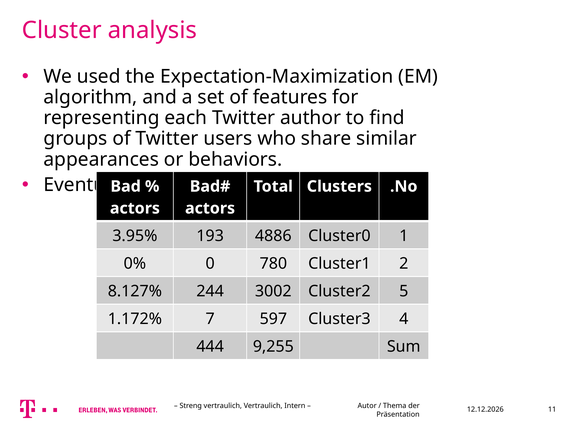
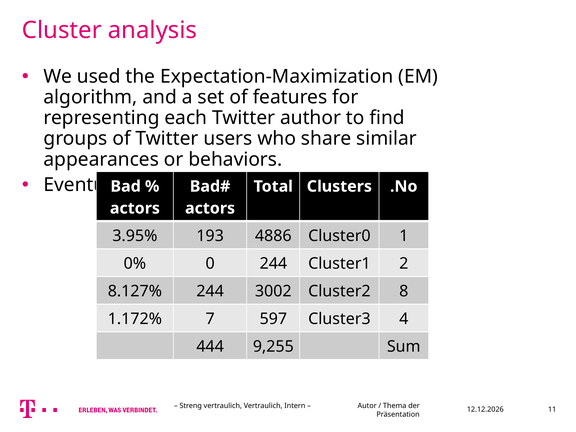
0 780: 780 -> 244
5: 5 -> 8
